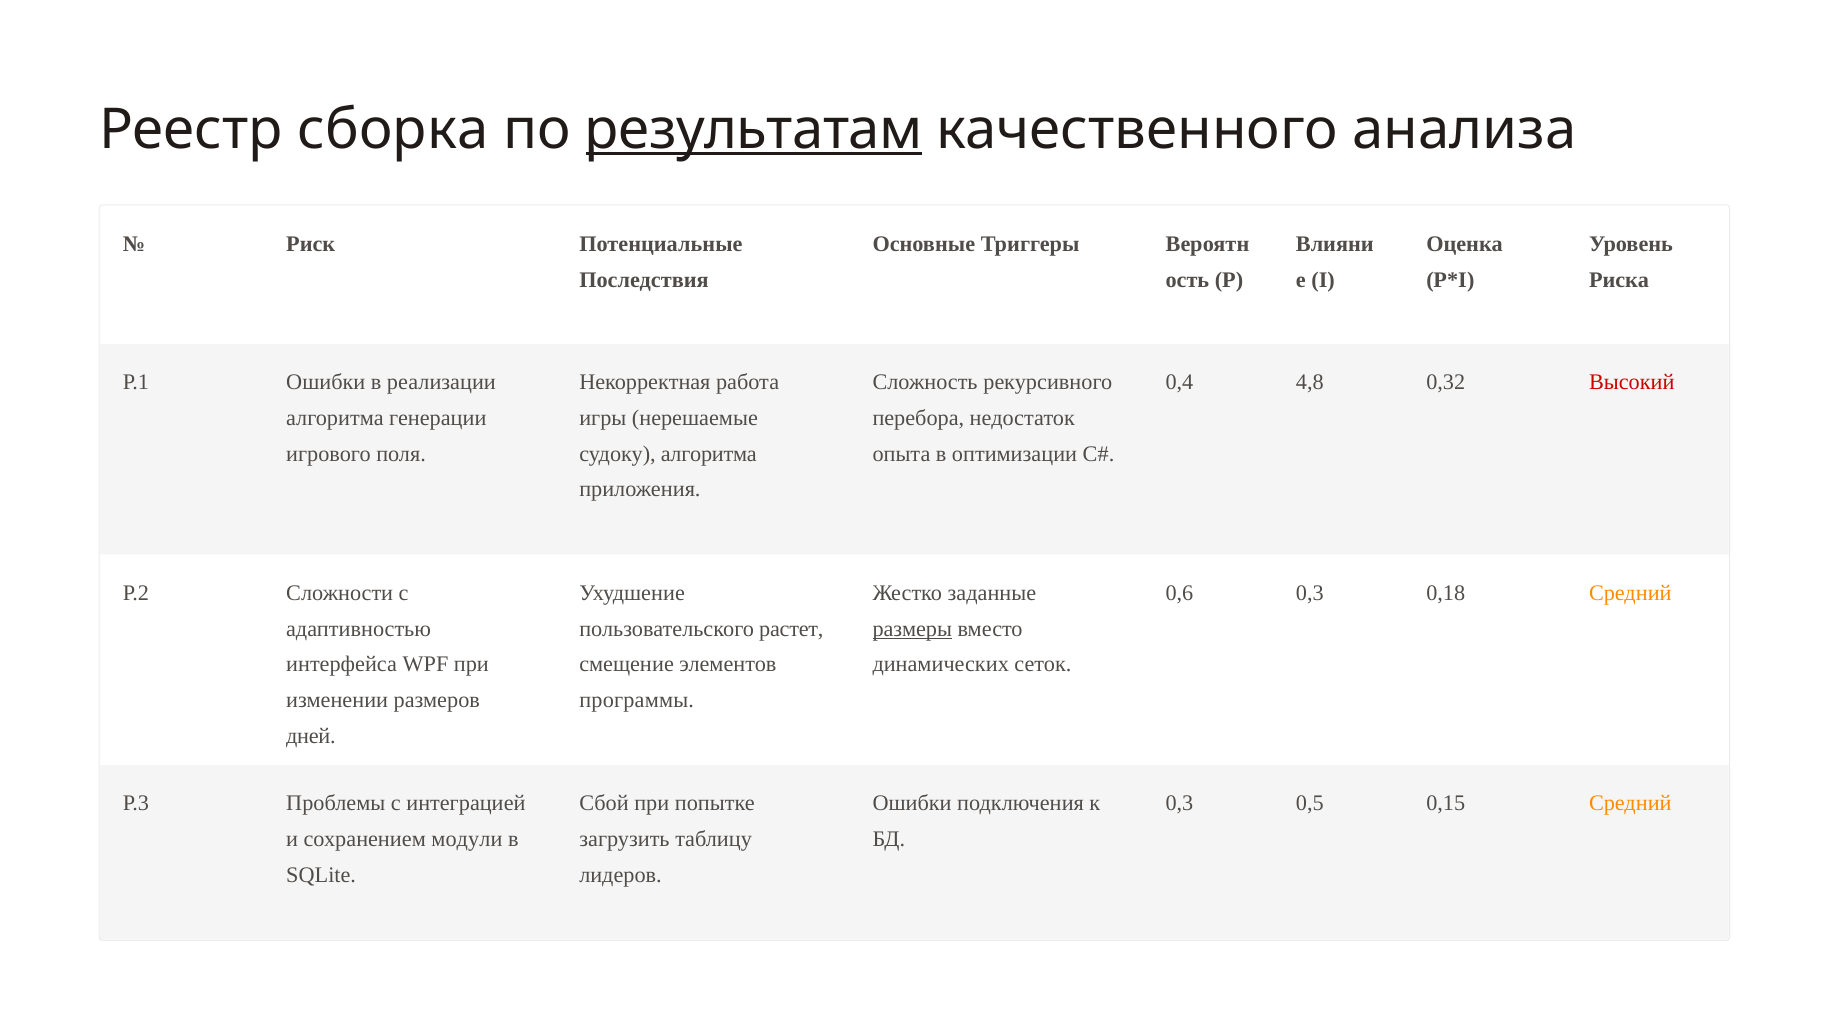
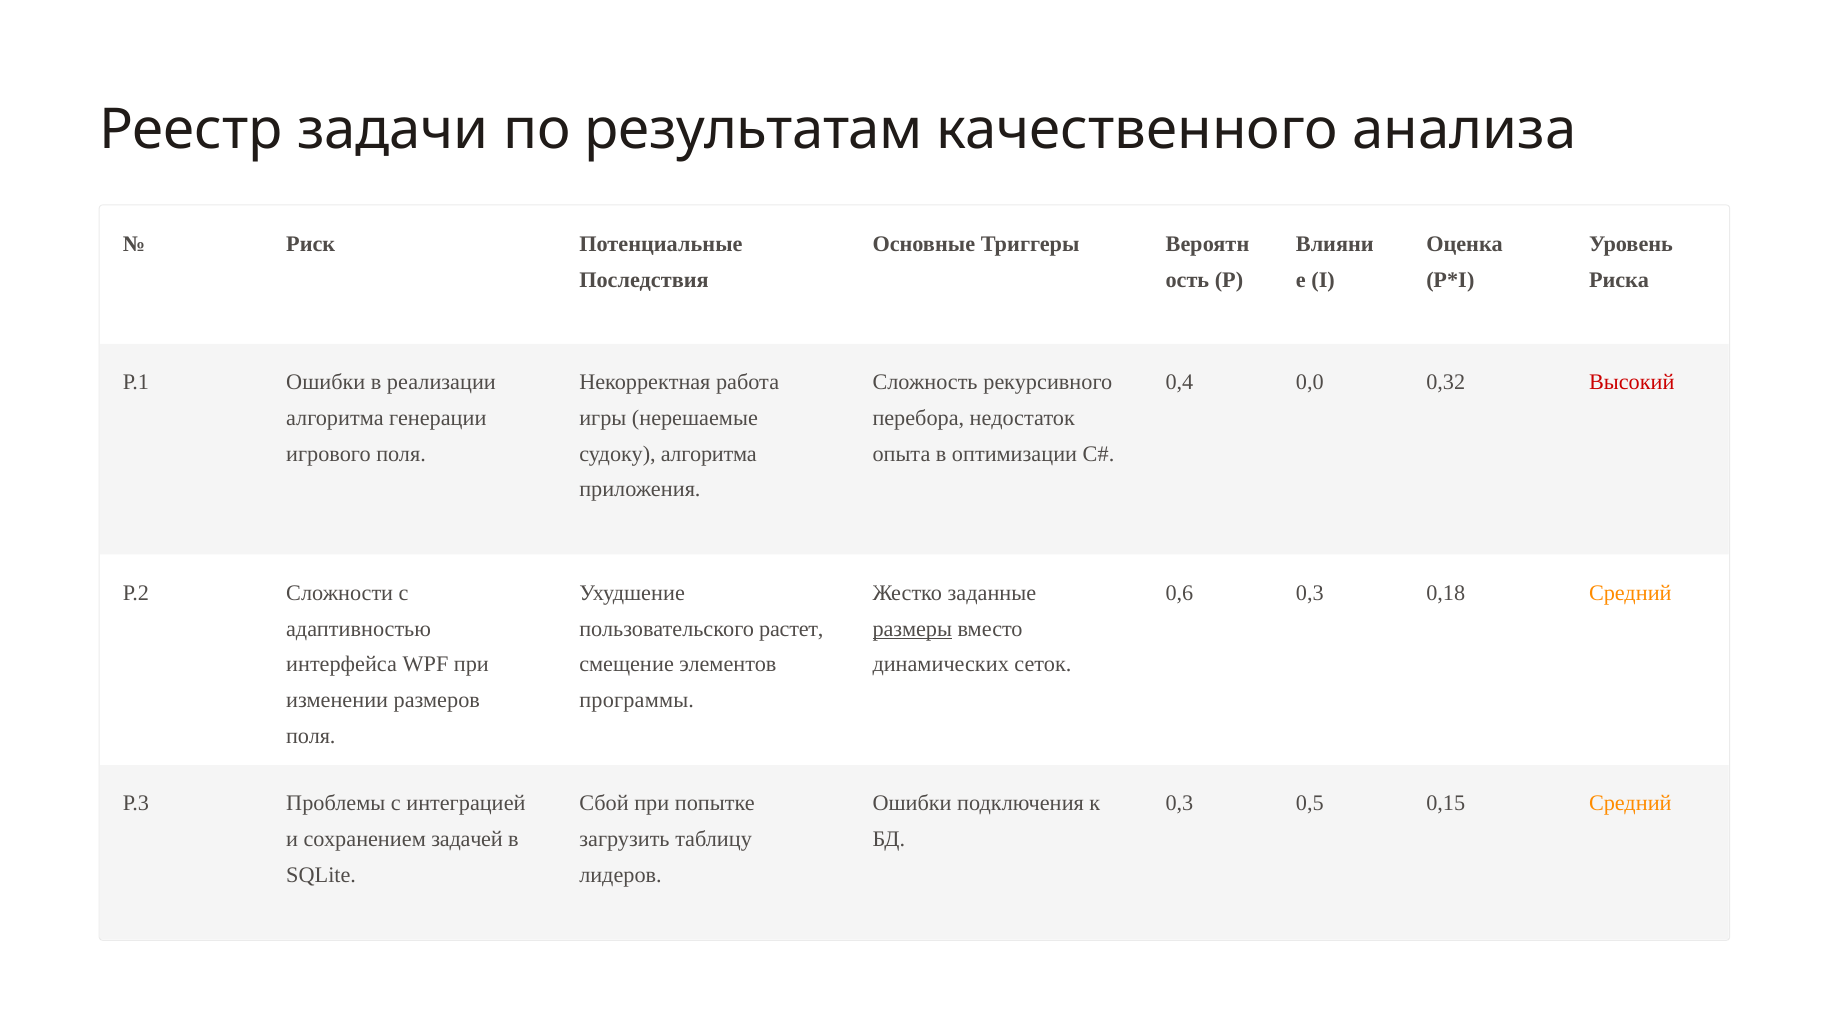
сборка: сборка -> задачи
результатам underline: present -> none
4,8: 4,8 -> 0,0
дней at (311, 736): дней -> поля
модули: модули -> задачей
